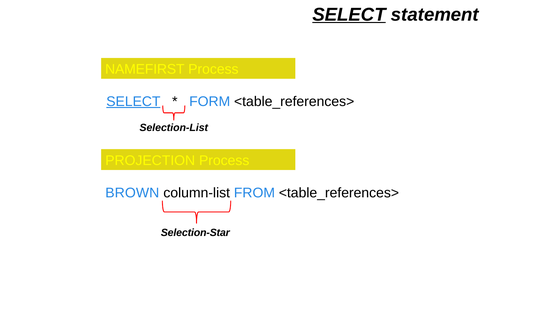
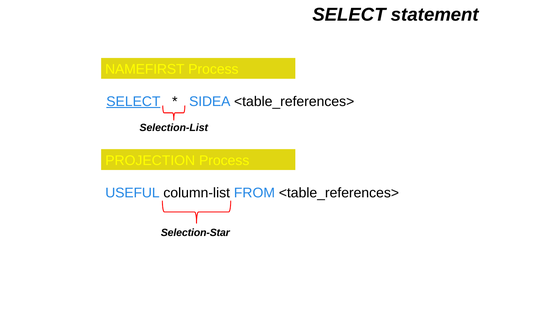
SELECT at (349, 15) underline: present -> none
FORM: FORM -> SIDEA
BROWN: BROWN -> USEFUL
